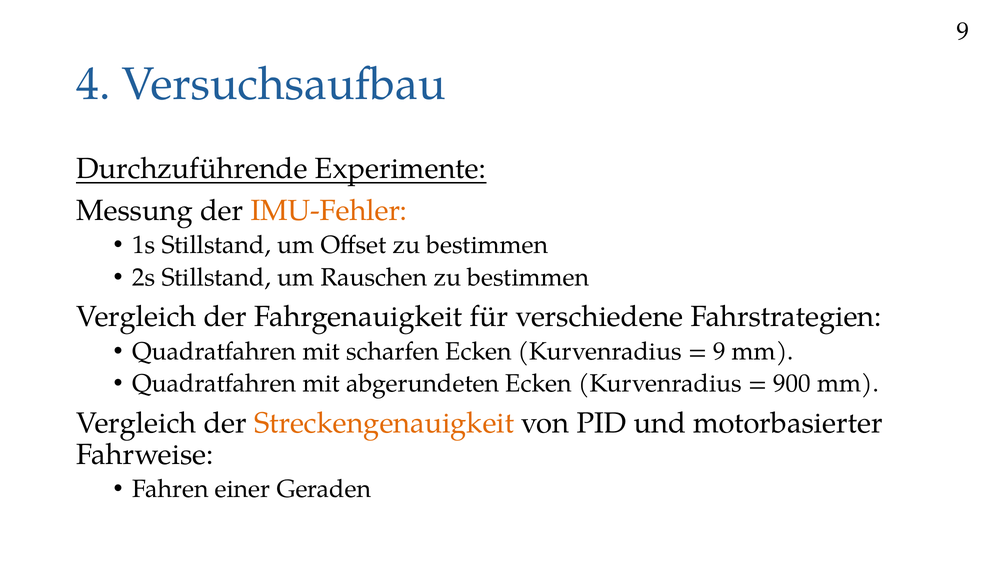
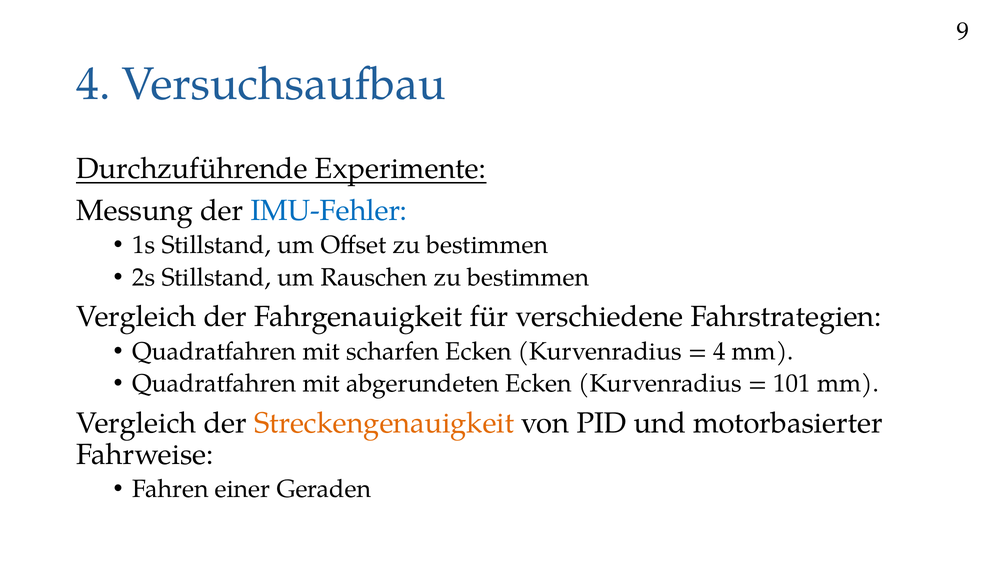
IMU-Fehler colour: orange -> blue
9 at (719, 351): 9 -> 4
900: 900 -> 101
